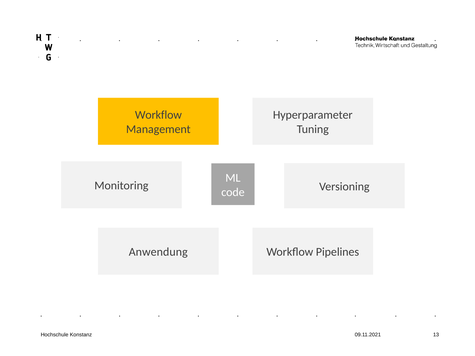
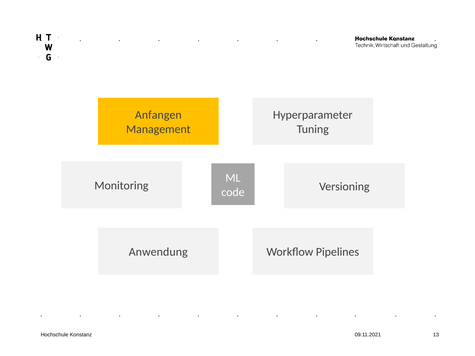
Workflow at (158, 115): Workflow -> Anfangen
